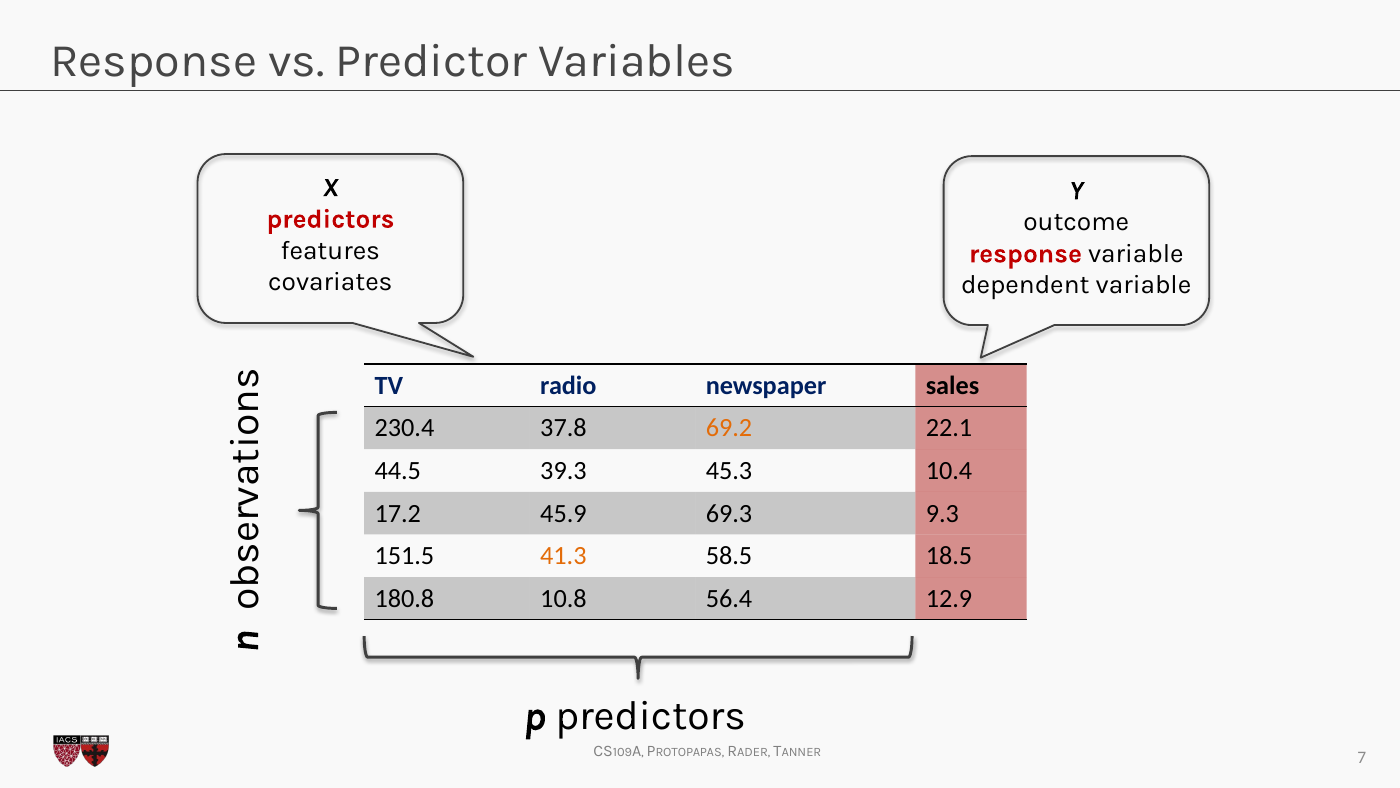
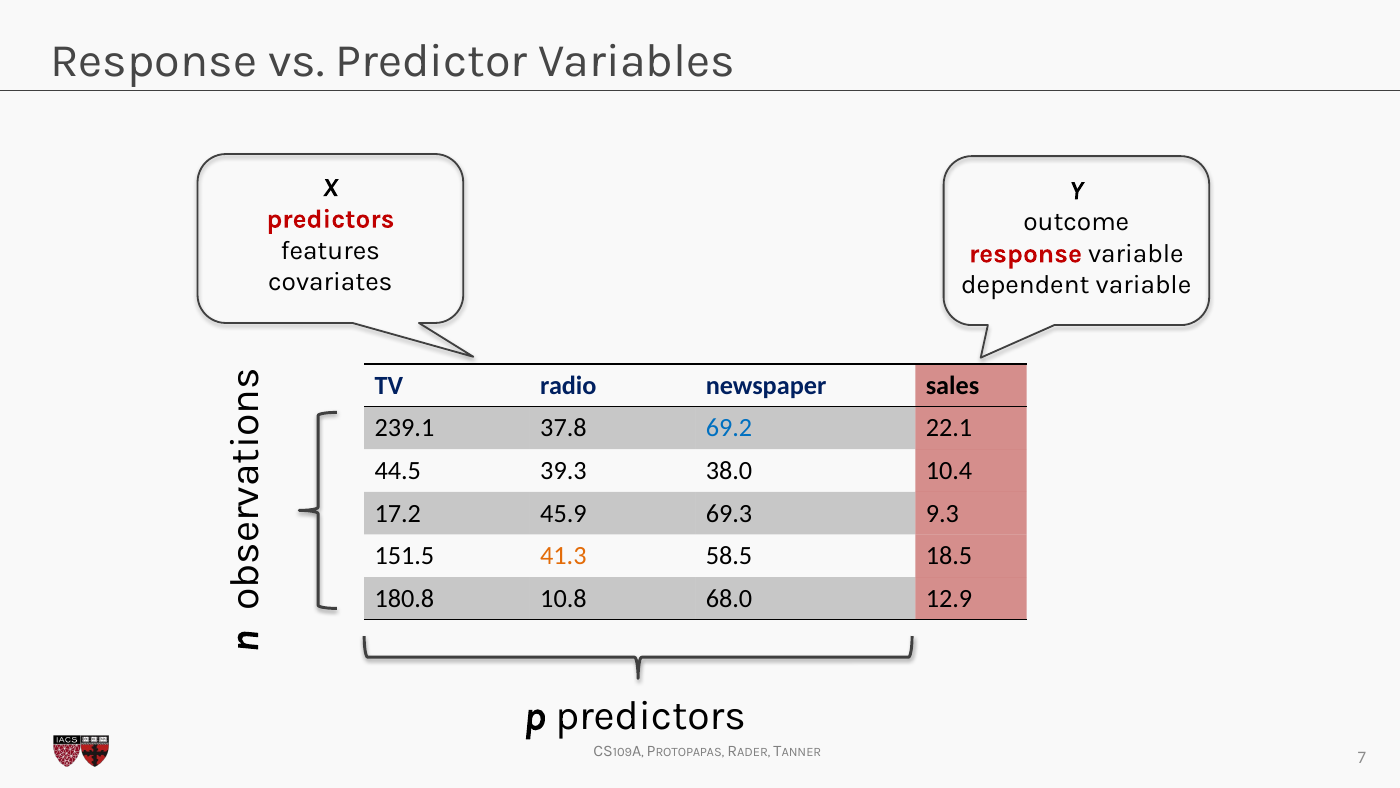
230.4: 230.4 -> 239.1
69.2 colour: orange -> blue
45.3: 45.3 -> 38.0
56.4: 56.4 -> 68.0
